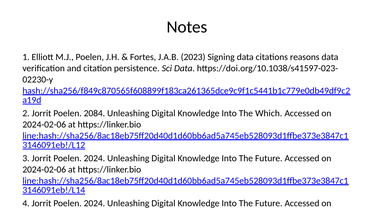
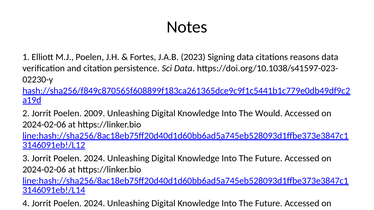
2084: 2084 -> 2009
Which: Which -> Would
